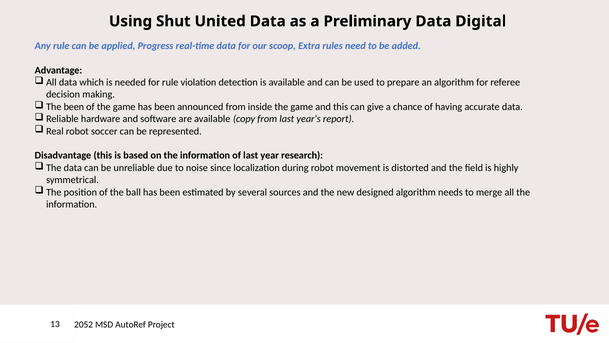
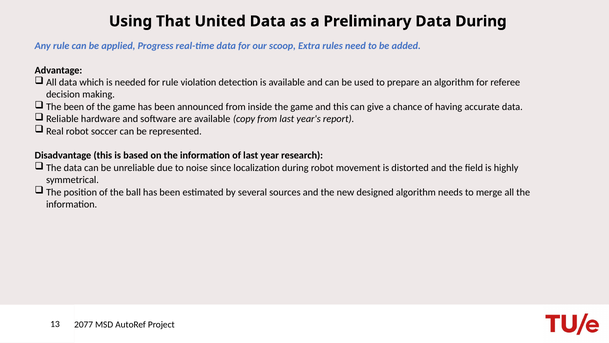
Shut: Shut -> That
Data Digital: Digital -> During
2052: 2052 -> 2077
